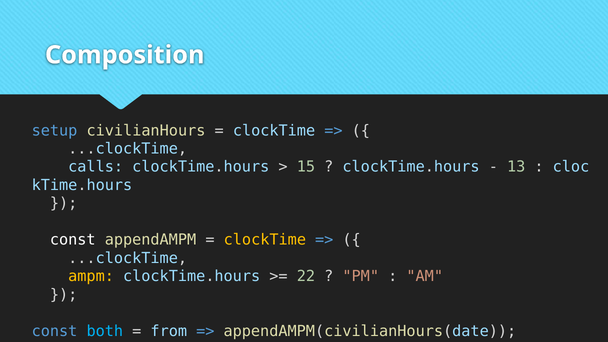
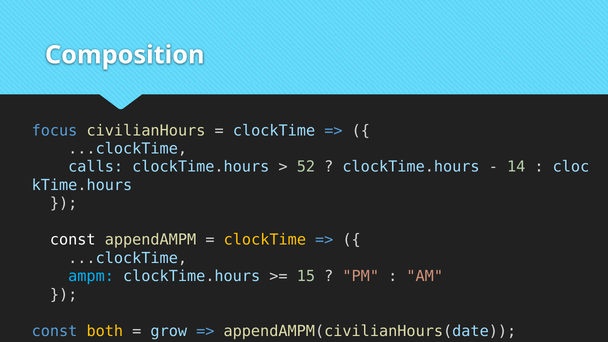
setup: setup -> focus
15: 15 -> 52
13: 13 -> 14
ampm colour: yellow -> light blue
22: 22 -> 15
both colour: light blue -> yellow
from: from -> grow
